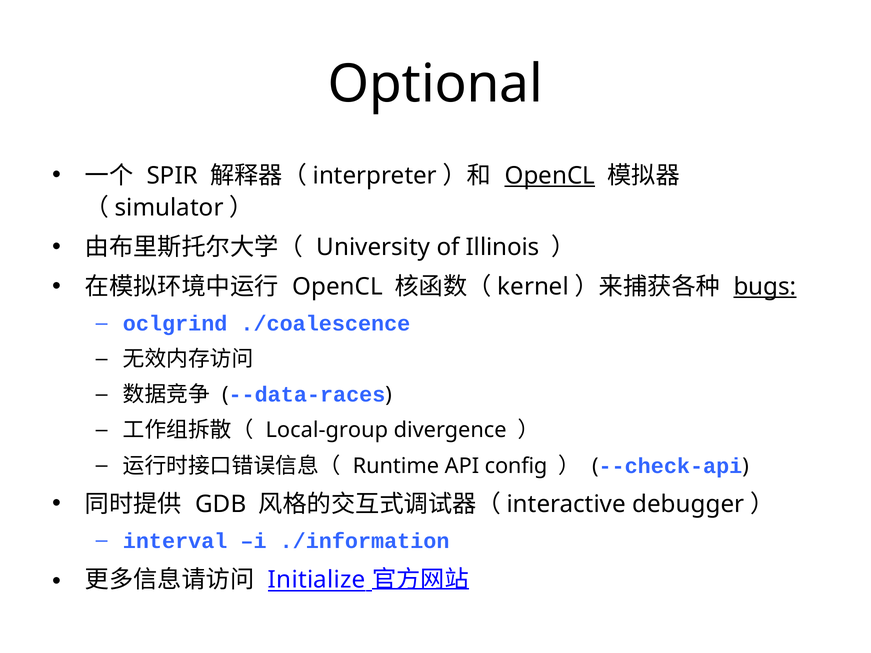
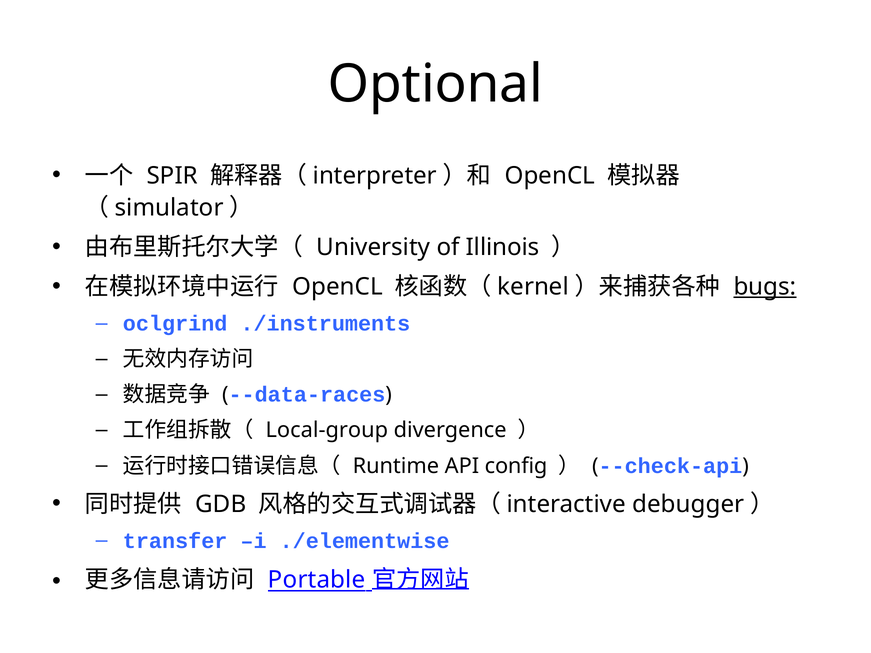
OpenCL at (550, 176) underline: present -> none
./coalescence: ./coalescence -> ./instruments
interval: interval -> transfer
./information: ./information -> ./elementwise
Initialize: Initialize -> Portable
